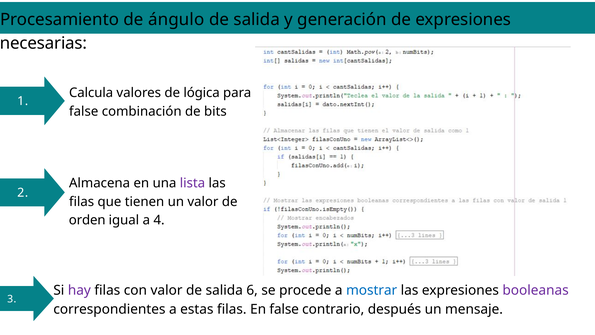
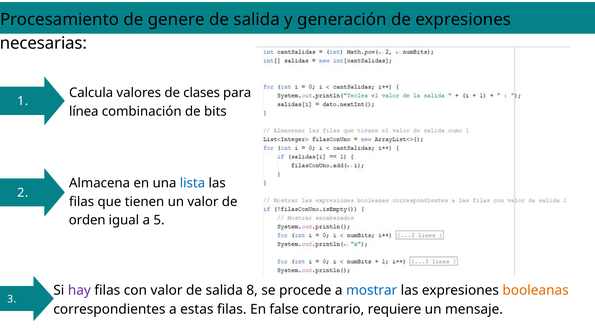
ángulo: ángulo -> genere
lógica: lógica -> clases
false at (84, 111): false -> línea
lista colour: purple -> blue
4: 4 -> 5
6: 6 -> 8
booleanas colour: purple -> orange
después: después -> requiere
